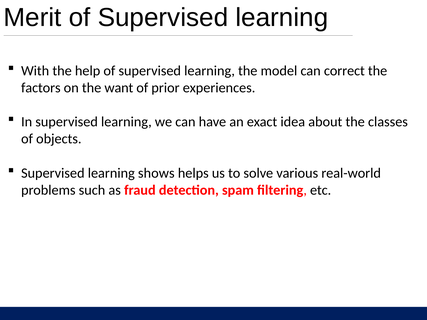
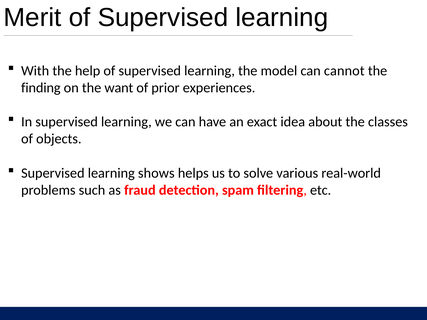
correct: correct -> cannot
factors: factors -> finding
